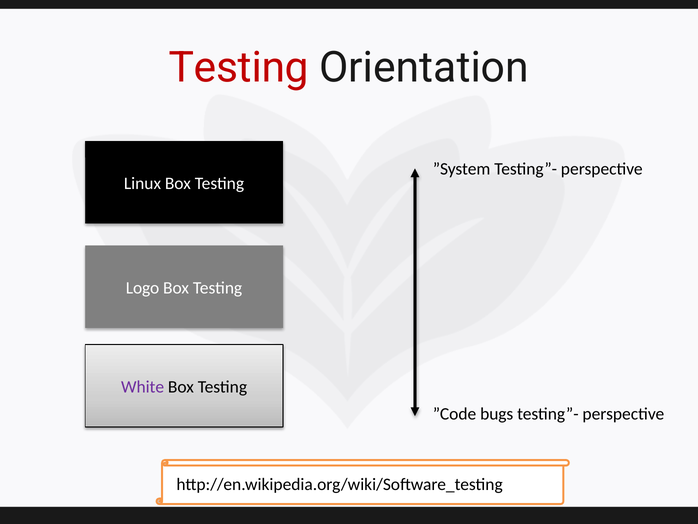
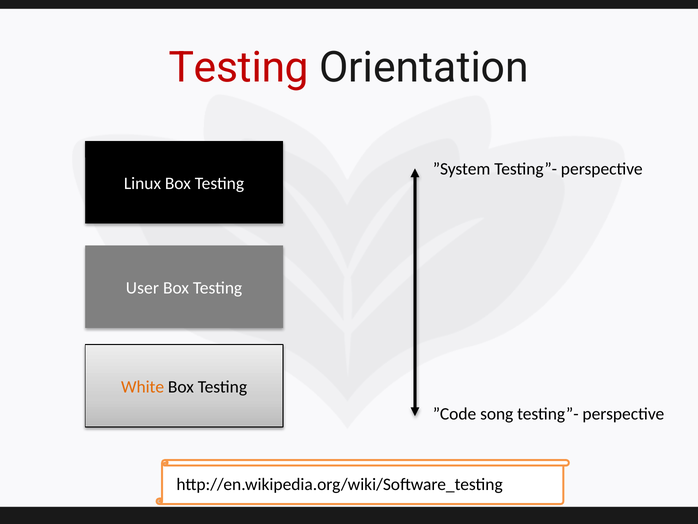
Logo: Logo -> User
White colour: purple -> orange
bugs: bugs -> song
